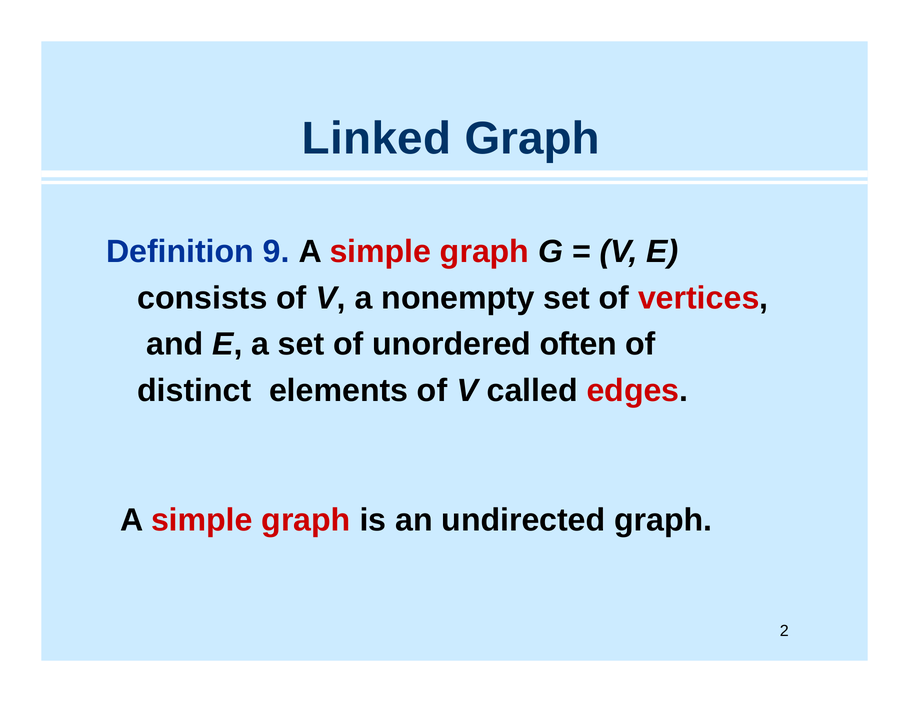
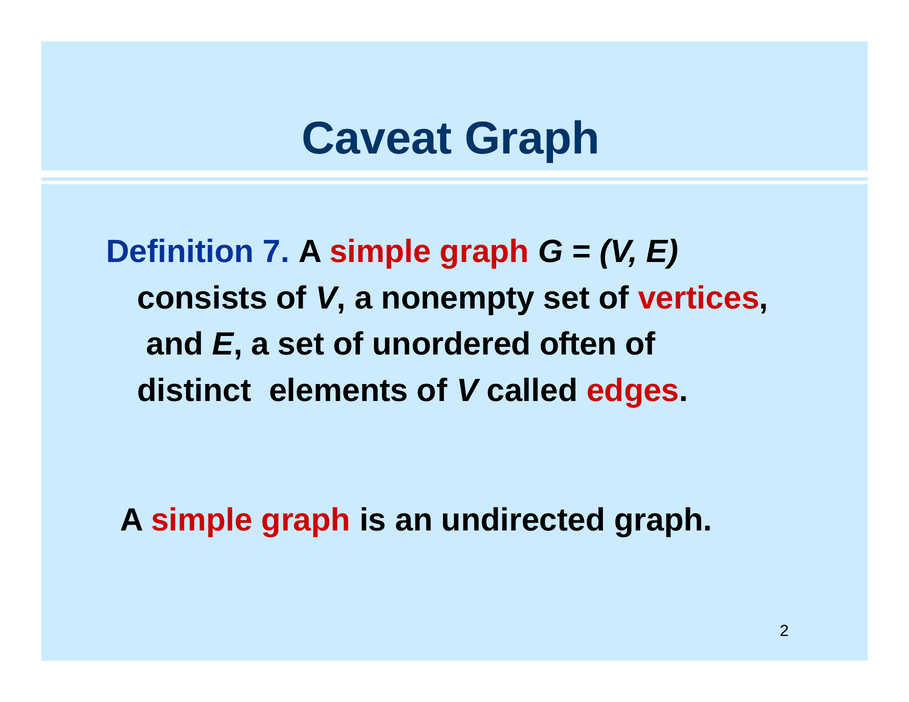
Linked: Linked -> Caveat
9: 9 -> 7
